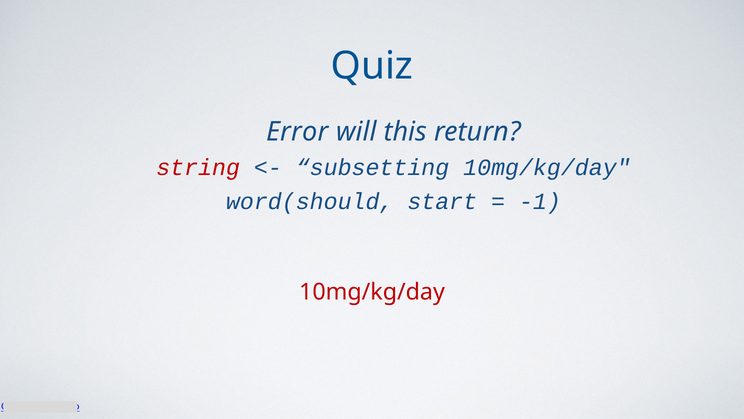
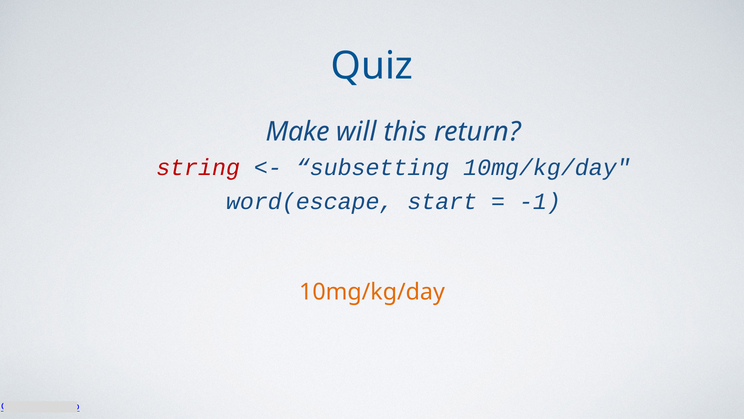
Error: Error -> Make
word(should: word(should -> word(escape
10mg/kg/day at (372, 292) colour: red -> orange
